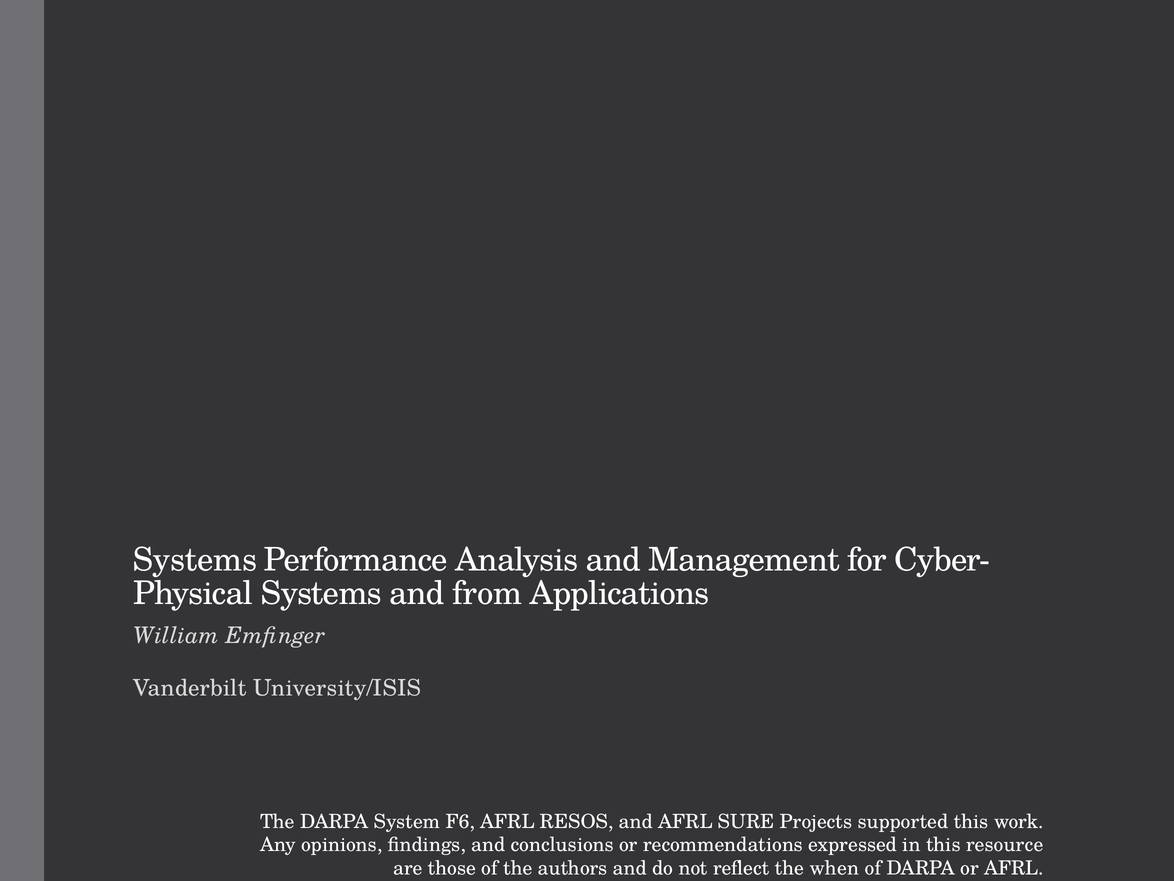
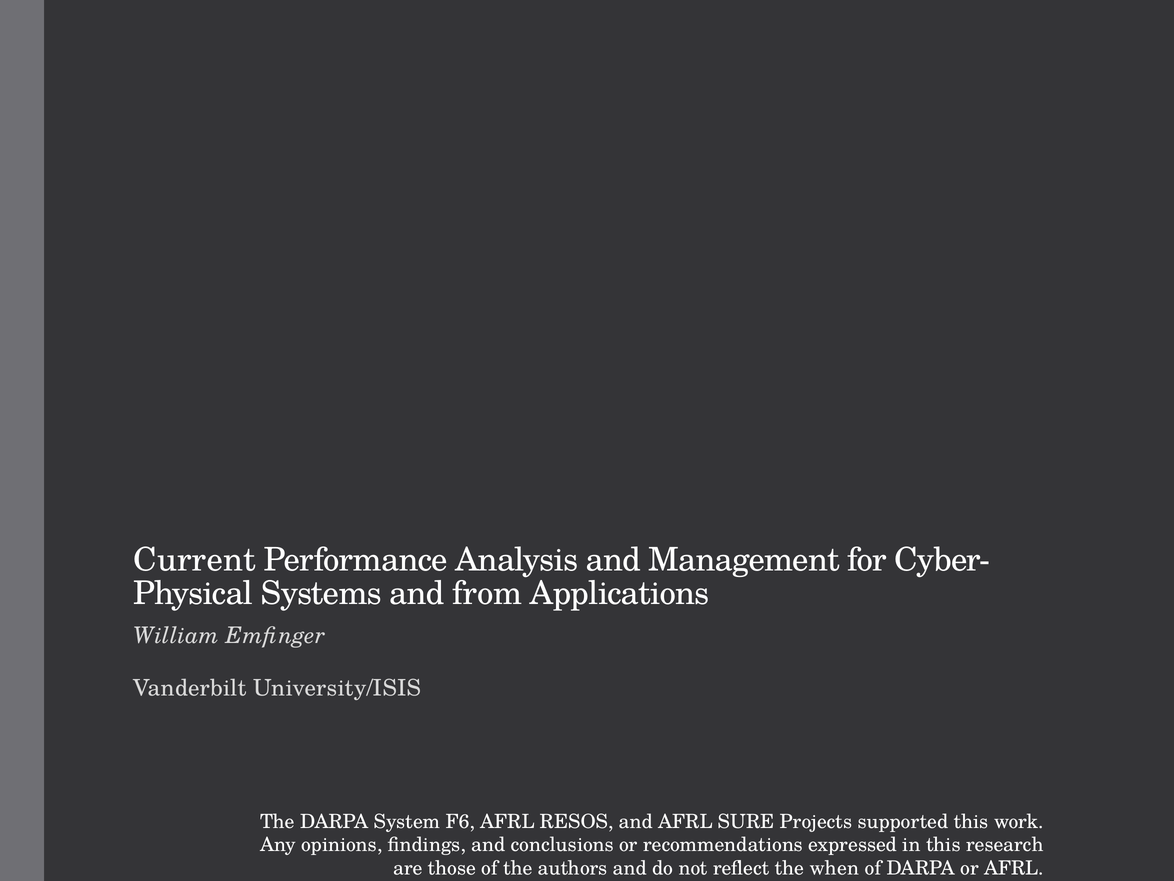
Systems at (195, 560): Systems -> Current
resource: resource -> research
